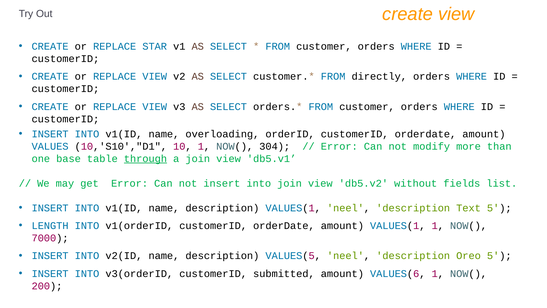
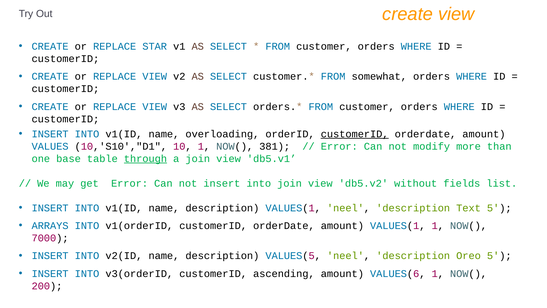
directly: directly -> somewhat
customerID at (355, 134) underline: none -> present
304: 304 -> 381
LENGTH: LENGTH -> ARRAYS
submitted: submitted -> ascending
